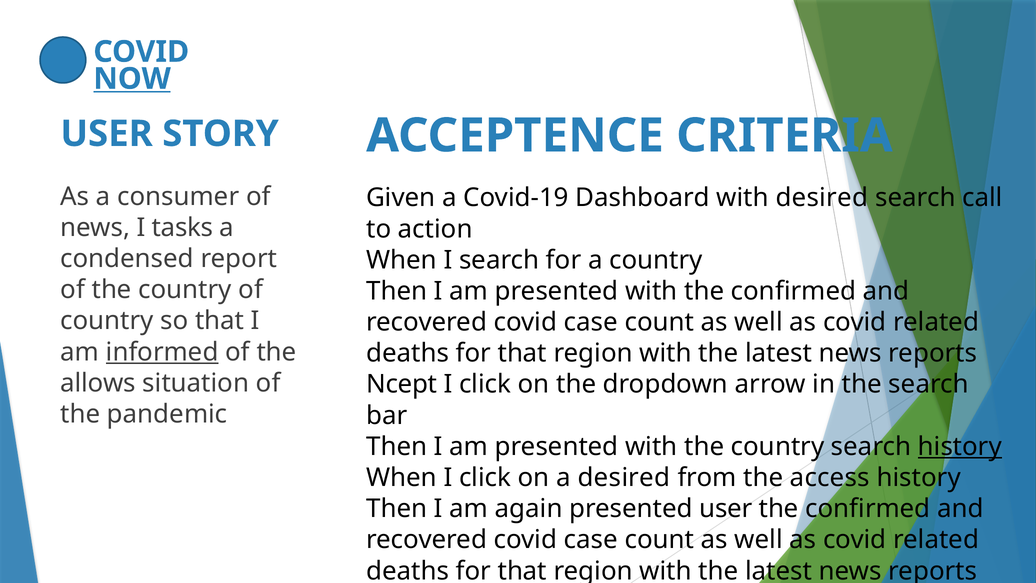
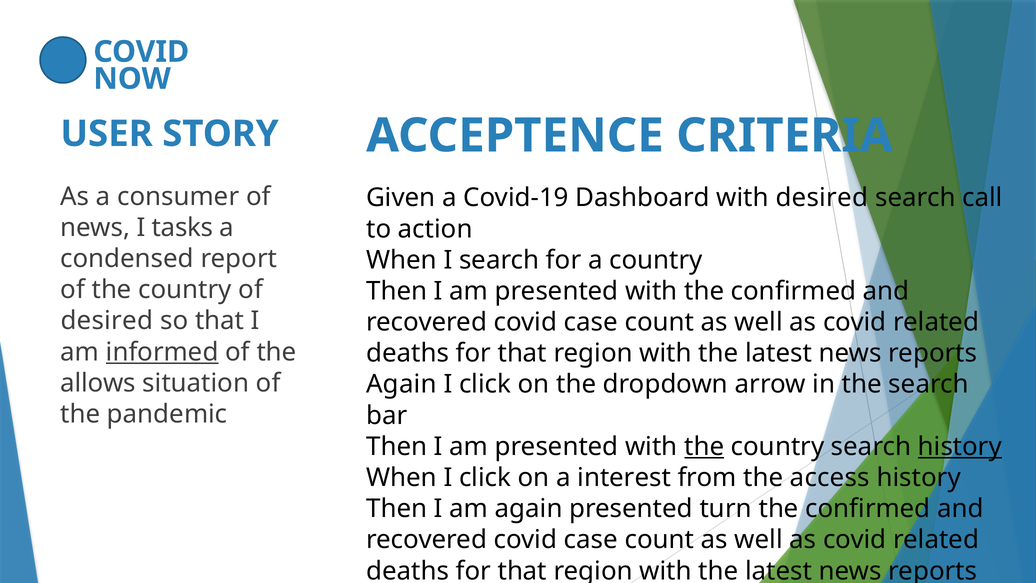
NOW underline: present -> none
country at (107, 321): country -> desired
Ncept at (402, 384): Ncept -> Again
the at (704, 446) underline: none -> present
a desired: desired -> interest
presented user: user -> turn
